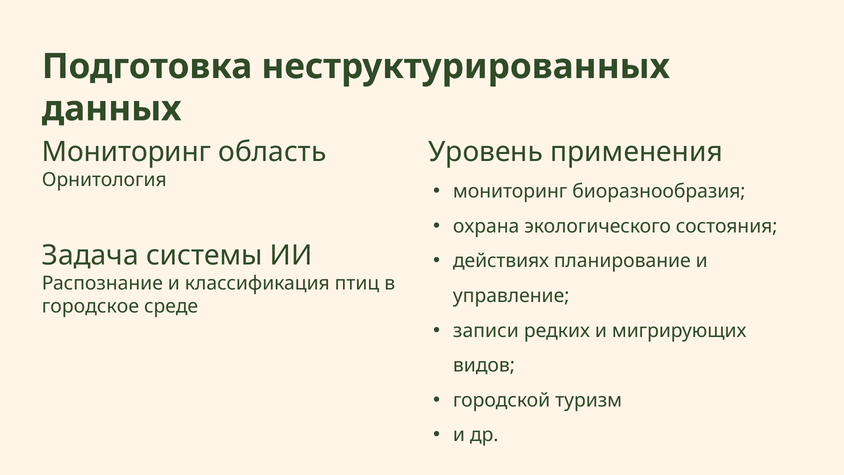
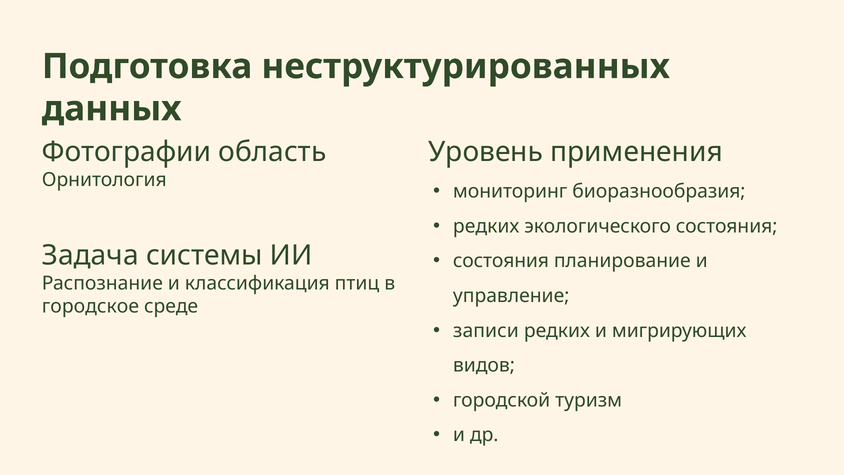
Мониторинг at (127, 152): Мониторинг -> Фотографии
охрана at (486, 226): охрана -> редких
действиях at (501, 261): действиях -> состояния
